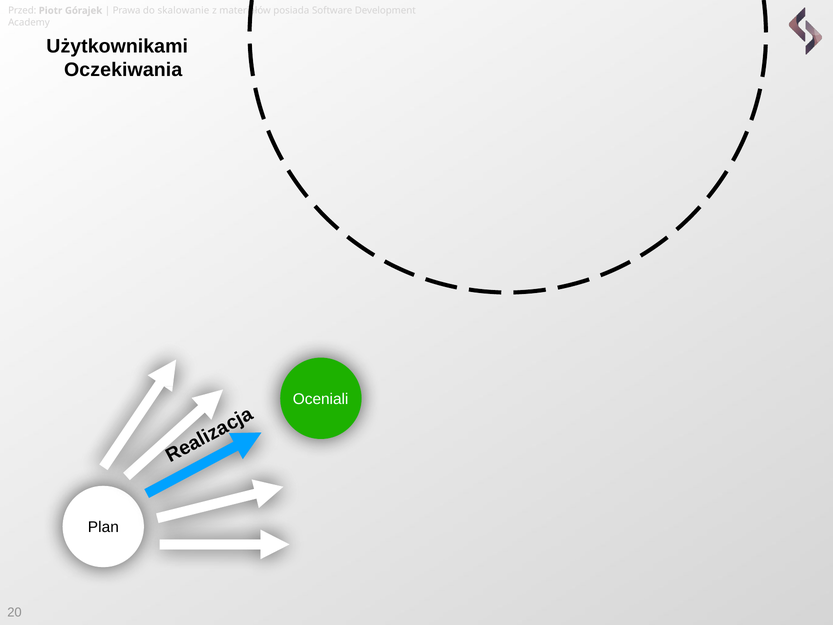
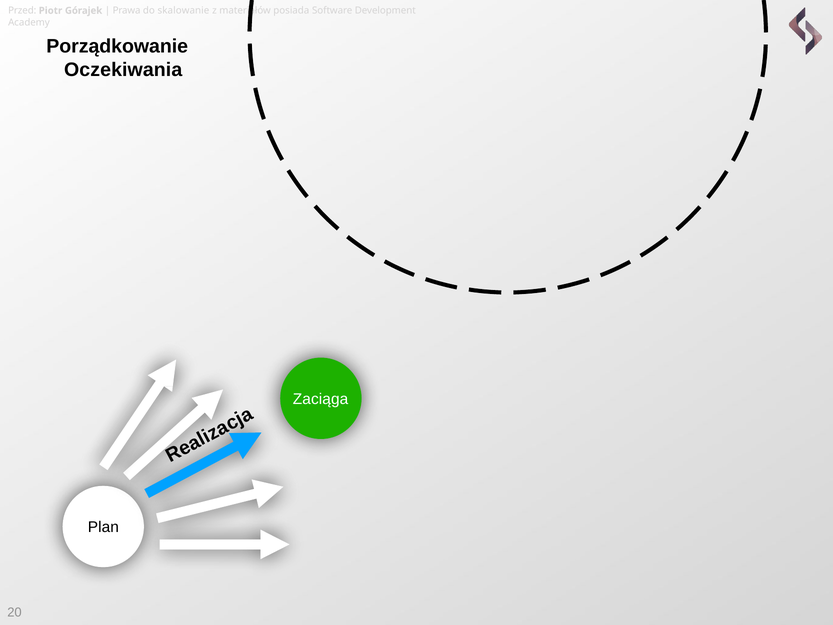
Użytkownikami: Użytkownikami -> Porządkowanie
Oceniali: Oceniali -> Zaciąga
